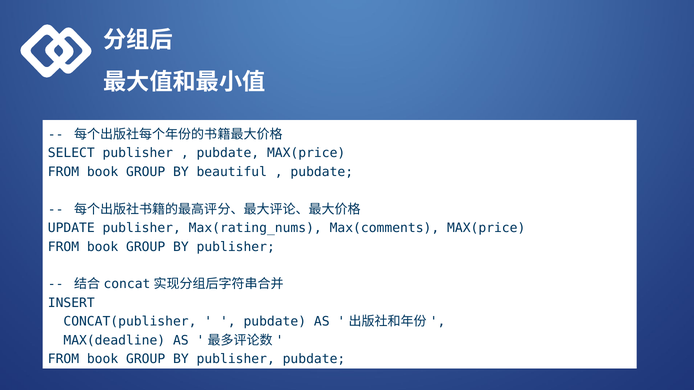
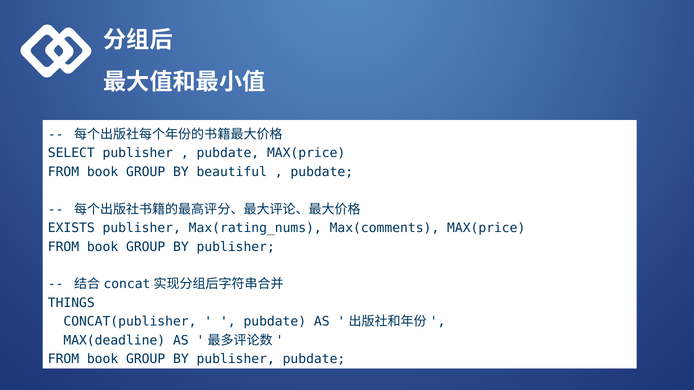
UPDATE: UPDATE -> EXISTS
INSERT: INSERT -> THINGS
